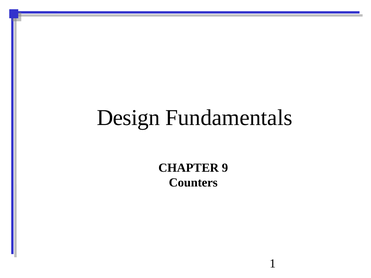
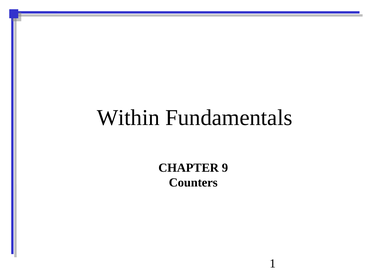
Design: Design -> Within
